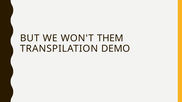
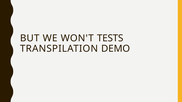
THEM: THEM -> TESTS
